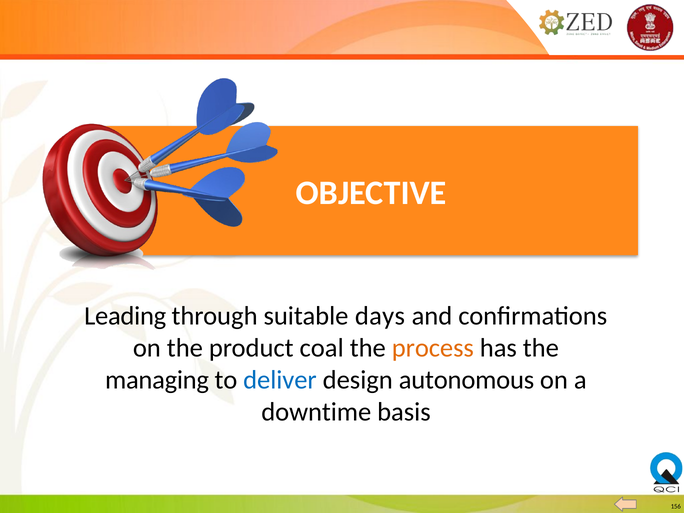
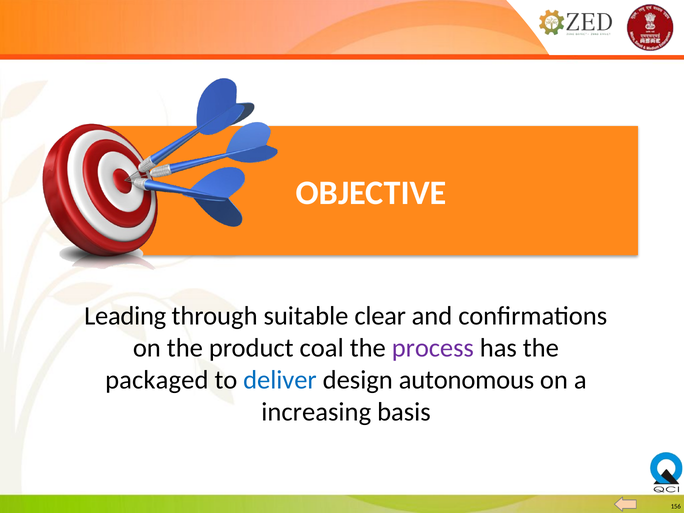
days: days -> clear
process colour: orange -> purple
managing: managing -> packaged
downtime: downtime -> increasing
